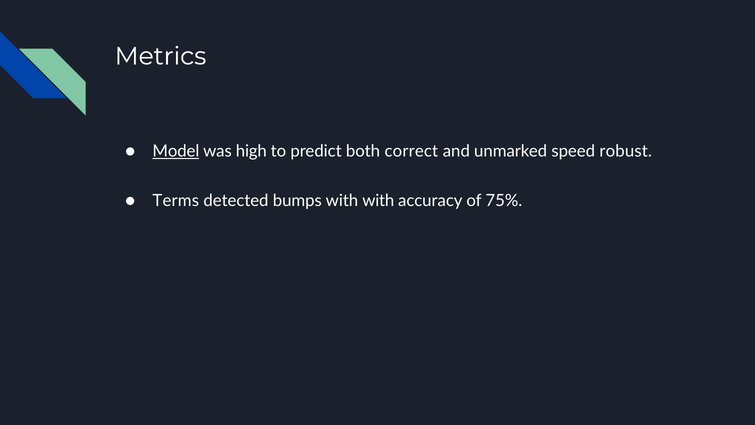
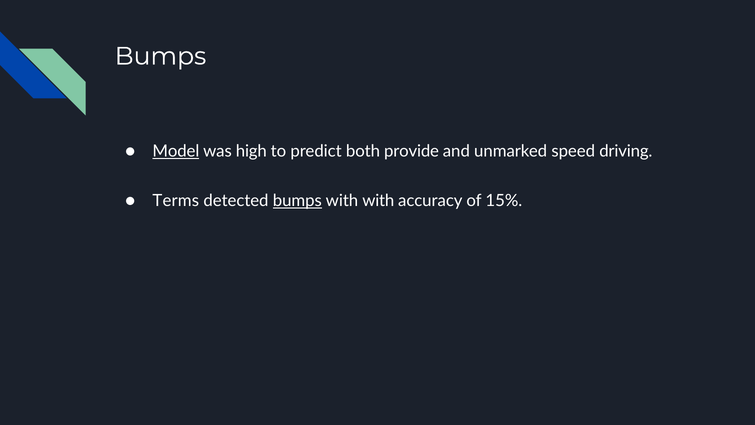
Metrics at (161, 56): Metrics -> Bumps
correct: correct -> provide
robust: robust -> driving
bumps at (297, 201) underline: none -> present
75%: 75% -> 15%
